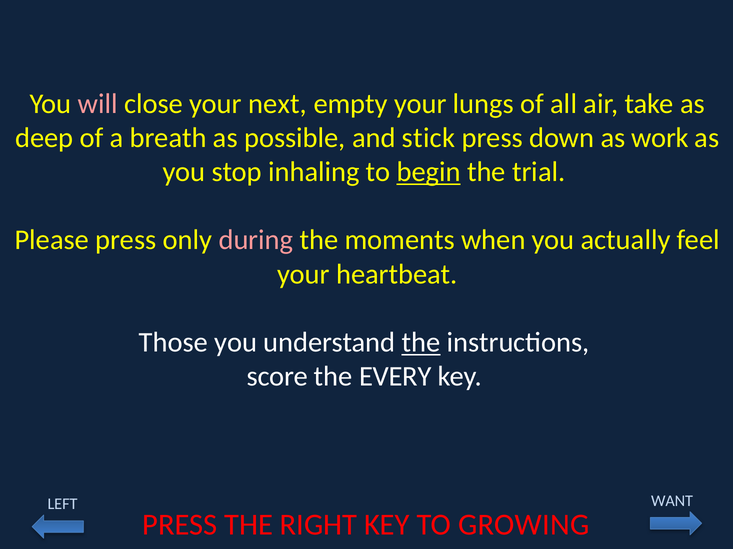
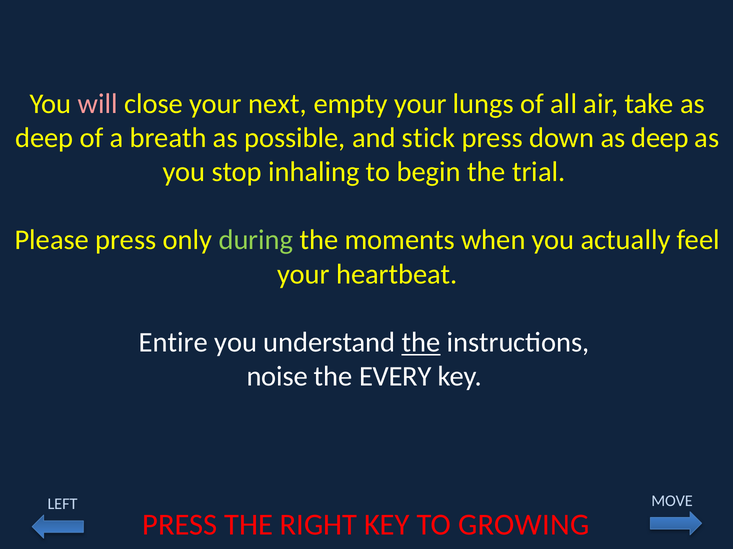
down as work: work -> deep
begin underline: present -> none
during colour: pink -> light green
Those: Those -> Entire
score: score -> noise
WANT: WANT -> MOVE
